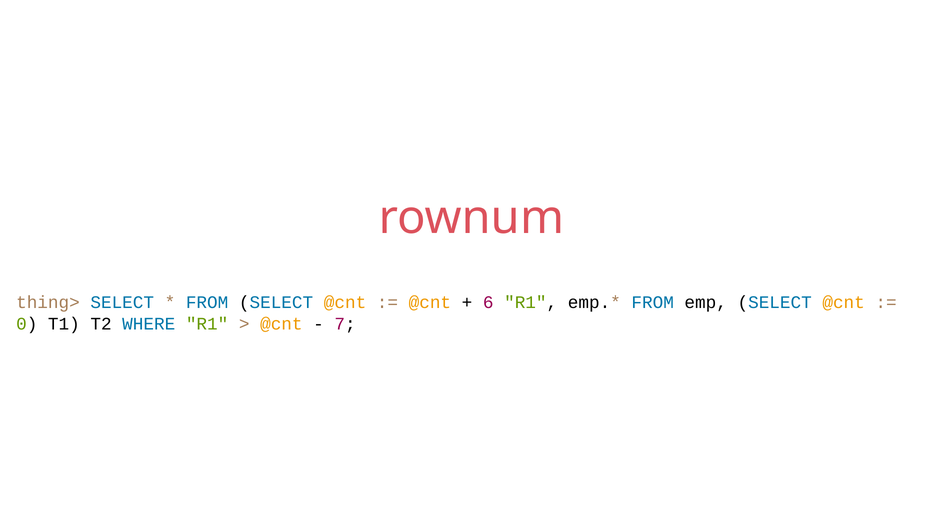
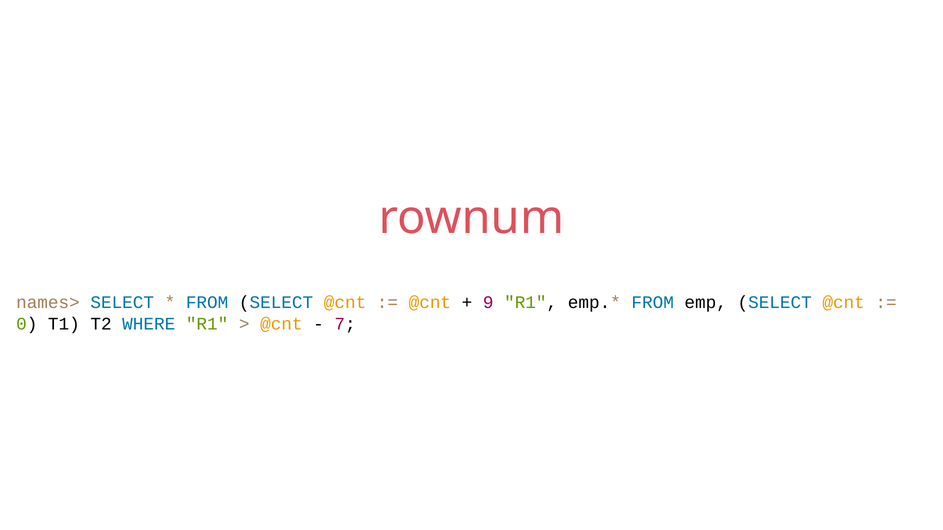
thing>: thing> -> names>
6: 6 -> 9
